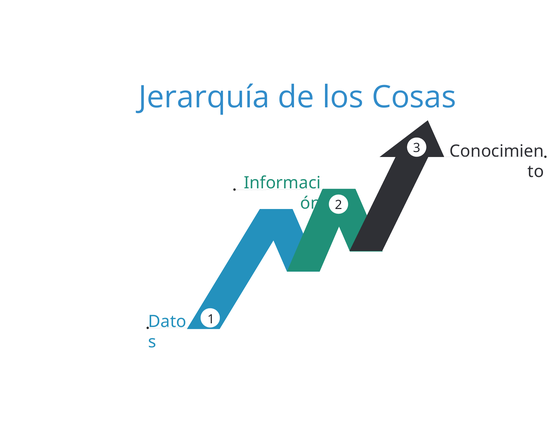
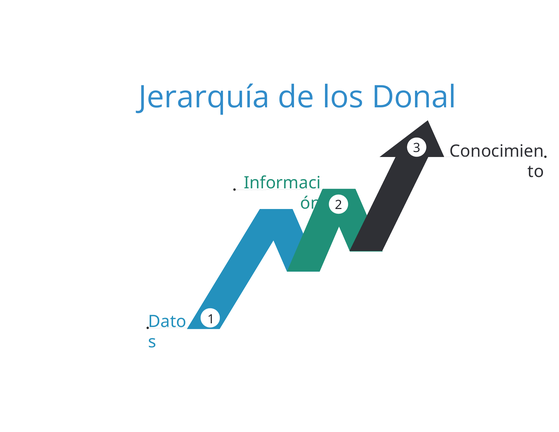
Cosas: Cosas -> Donal
